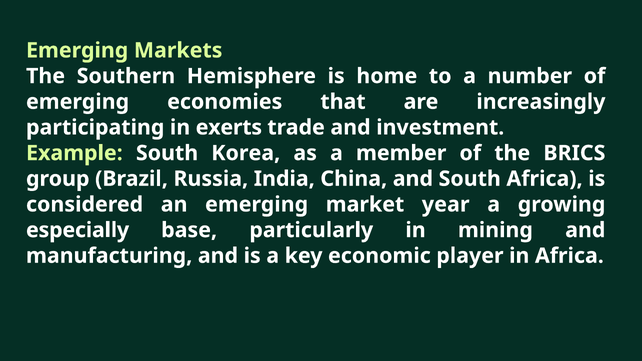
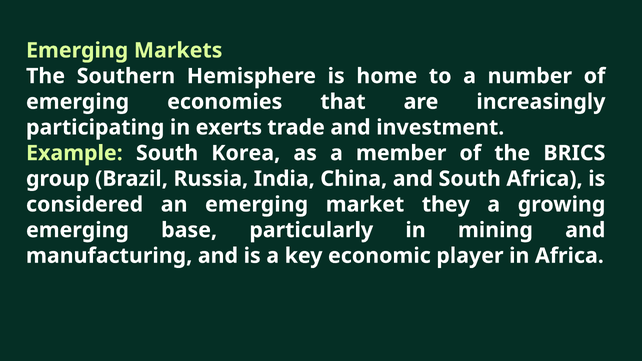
year: year -> they
especially at (78, 230): especially -> emerging
